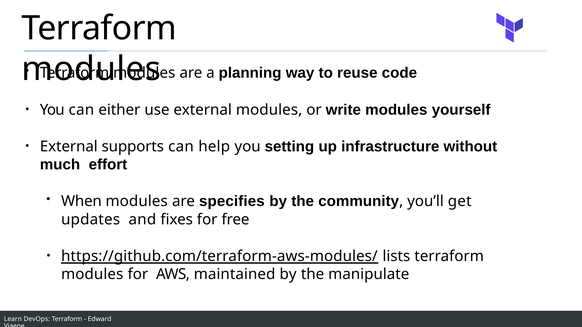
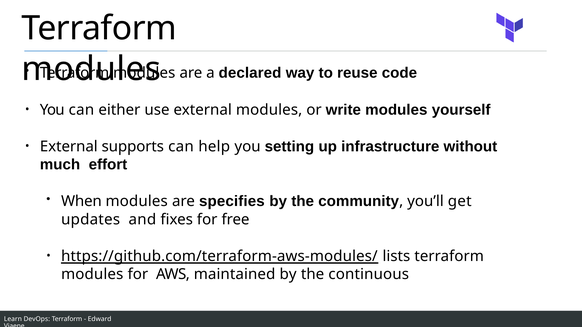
planning: planning -> declared
manipulate: manipulate -> continuous
